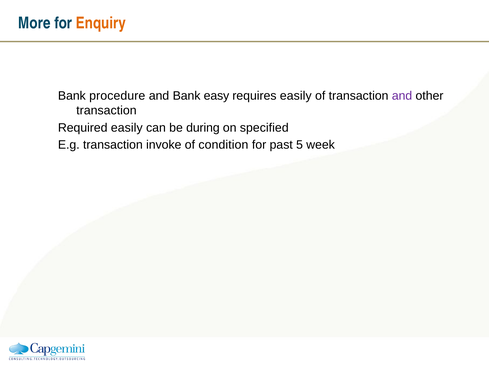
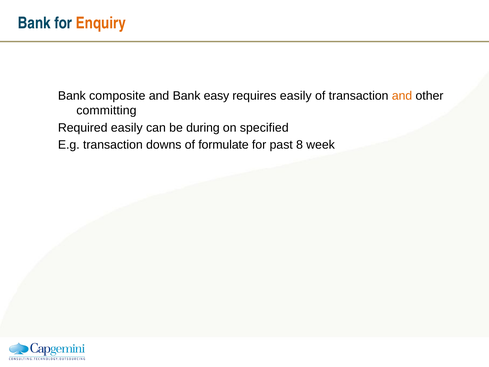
More at (34, 23): More -> Bank
procedure: procedure -> composite
and at (402, 96) colour: purple -> orange
transaction at (106, 110): transaction -> committing
invoke: invoke -> downs
condition: condition -> formulate
5: 5 -> 8
